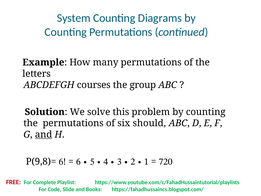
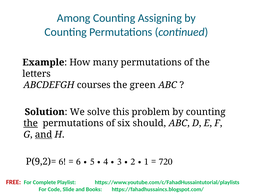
System: System -> Among
Diagrams: Diagrams -> Assigning
group: group -> green
the at (31, 123) underline: none -> present
P(9,8)=: P(9,8)= -> P(9,2)=
